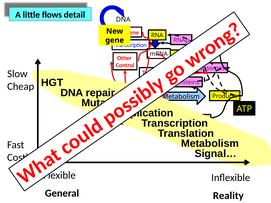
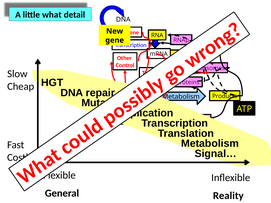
flows: flows -> what
